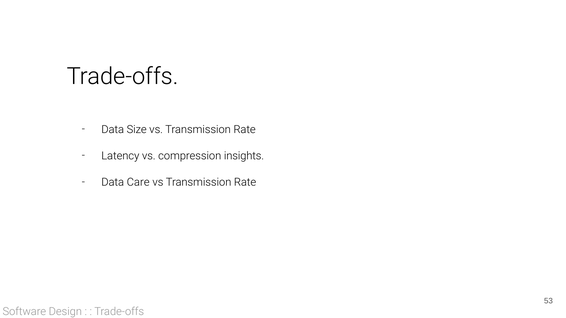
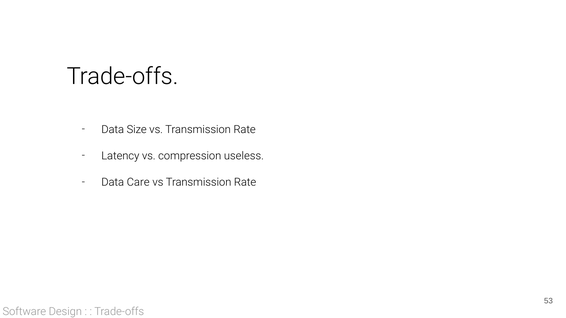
insights: insights -> useless
